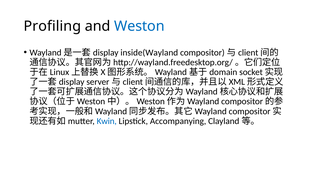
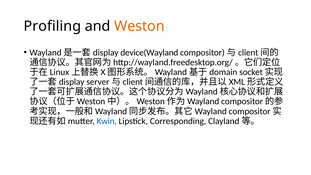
Weston colour: blue -> orange
inside(Wayland: inside(Wayland -> device(Wayland
Accompanying: Accompanying -> Corresponding
